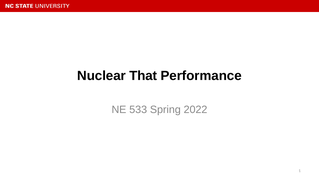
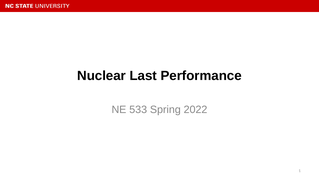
That: That -> Last
